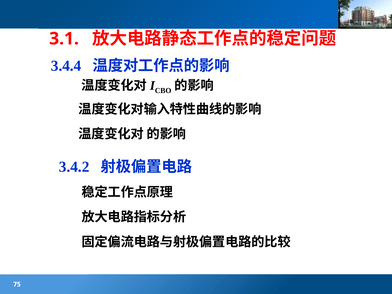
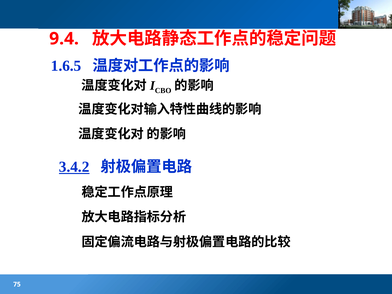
3.1: 3.1 -> 9.4
3.4.4: 3.4.4 -> 1.6.5
3.4.2 underline: none -> present
